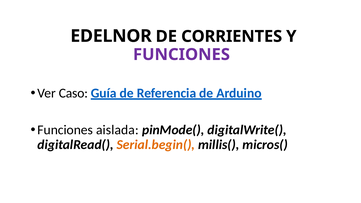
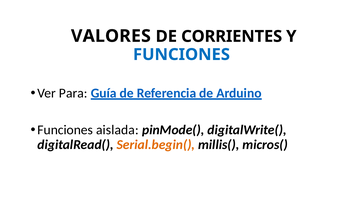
EDELNOR: EDELNOR -> VALORES
FUNCIONES at (181, 55) colour: purple -> blue
Caso: Caso -> Para
